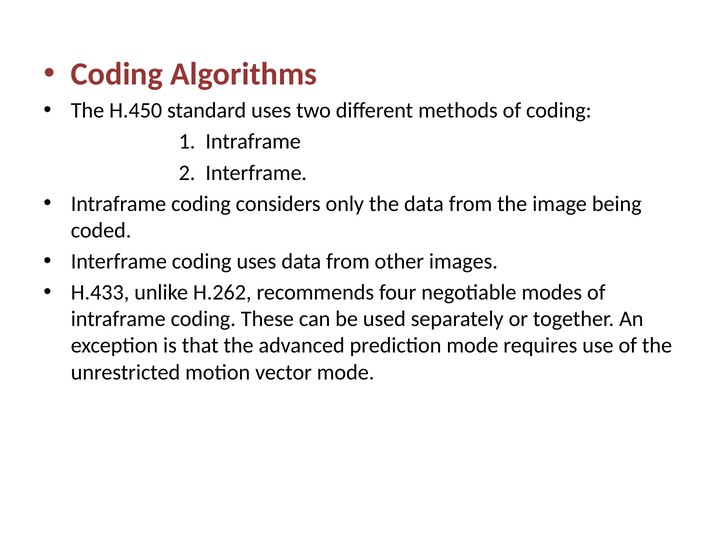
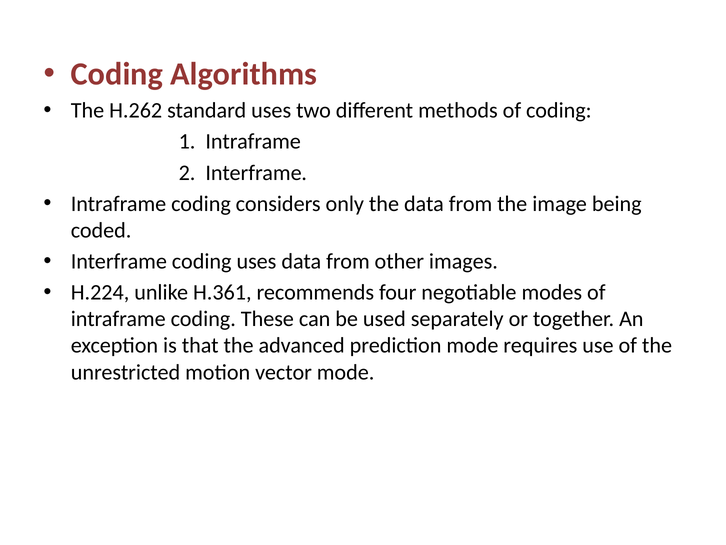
H.450: H.450 -> H.262
H.433: H.433 -> H.224
H.262: H.262 -> H.361
